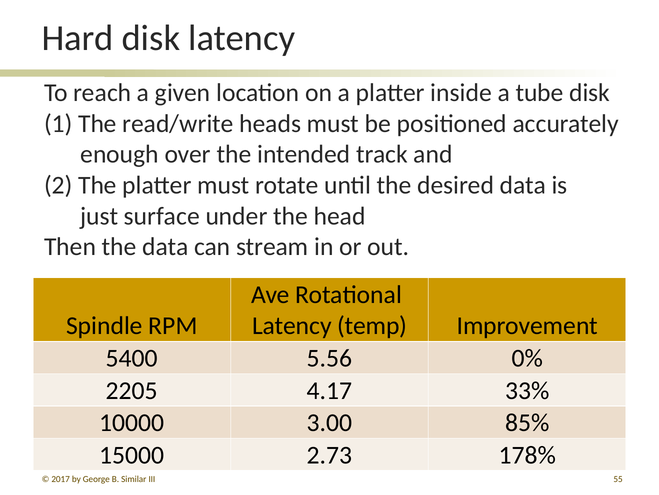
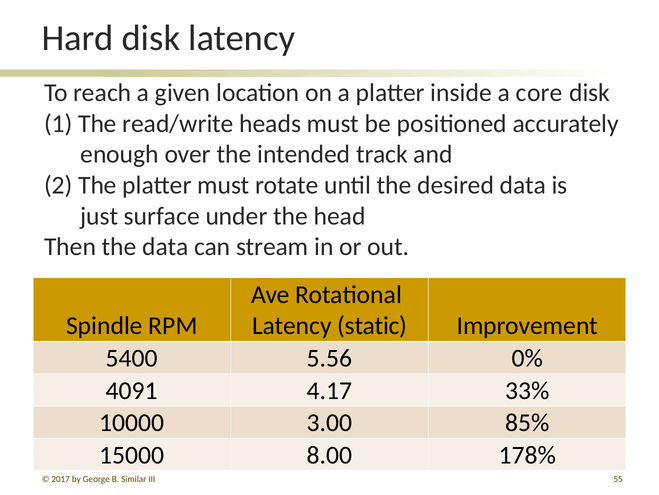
tube: tube -> core
temp: temp -> static
2205: 2205 -> 4091
2.73: 2.73 -> 8.00
